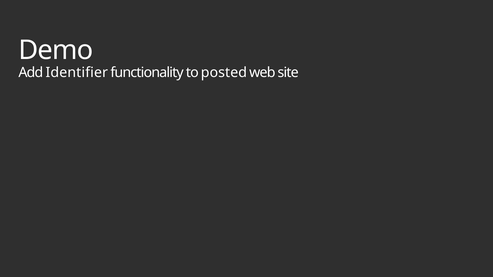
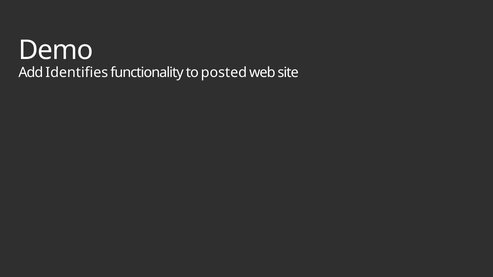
Identifier: Identifier -> Identifies
